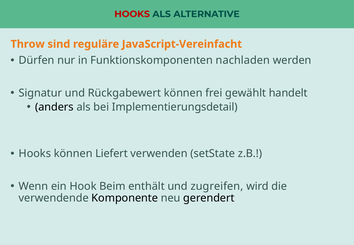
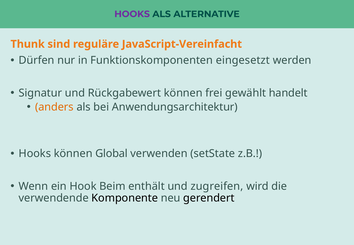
HOOKS at (132, 14) colour: red -> purple
Throw: Throw -> Thunk
nachladen: nachladen -> eingesetzt
anders colour: black -> orange
Implementierungsdetail: Implementierungsdetail -> Anwendungsarchitektur
Liefert: Liefert -> Global
